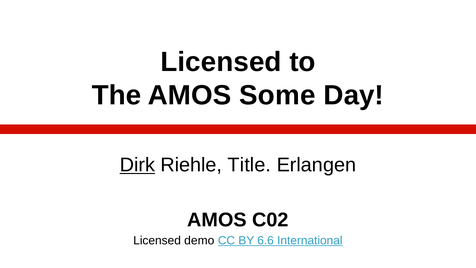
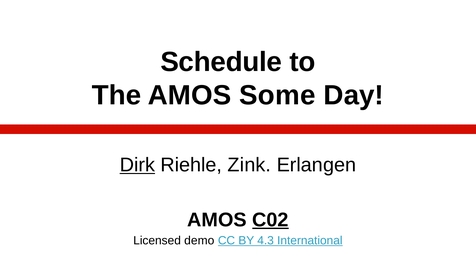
Licensed at (221, 62): Licensed -> Schedule
Title: Title -> Zink
C02 underline: none -> present
6.6: 6.6 -> 4.3
